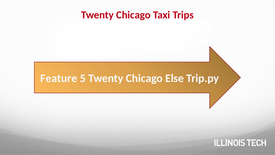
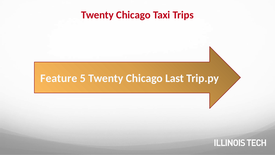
Else: Else -> Last
